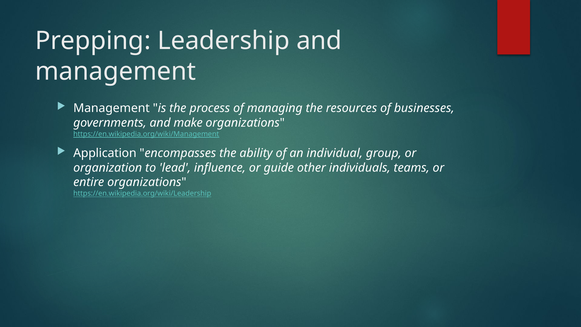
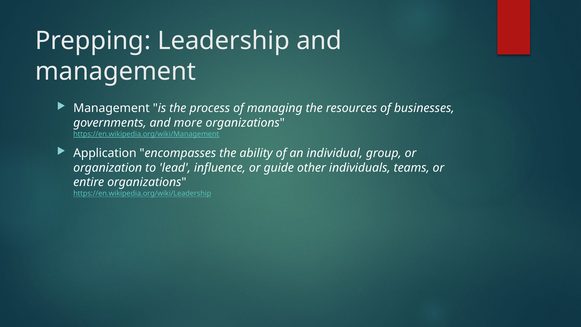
make: make -> more
